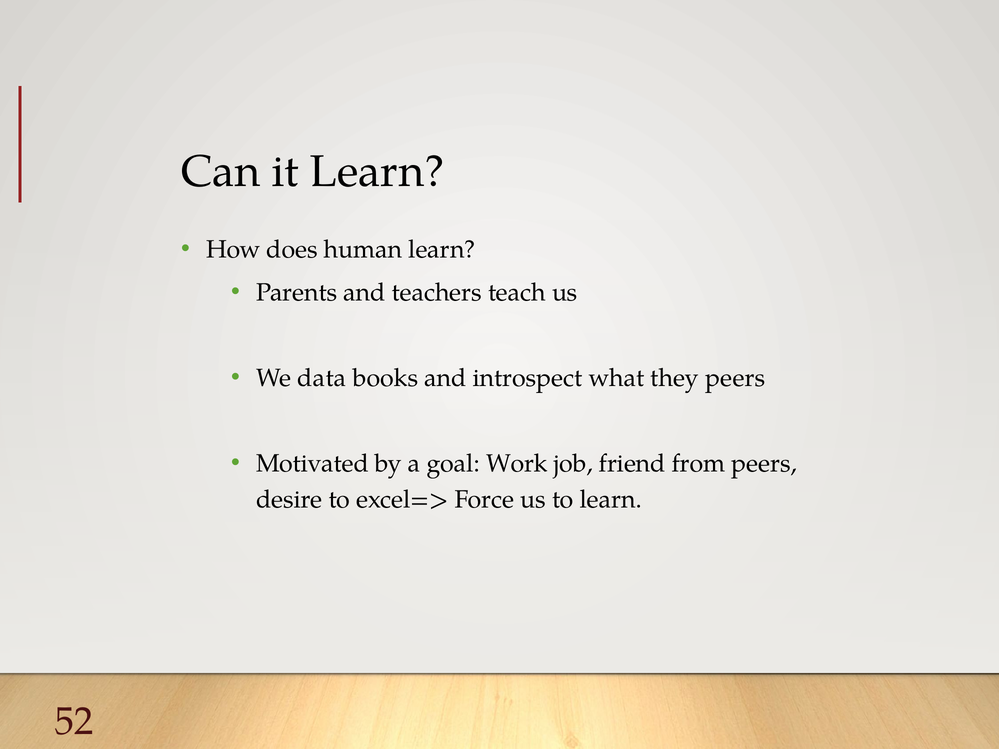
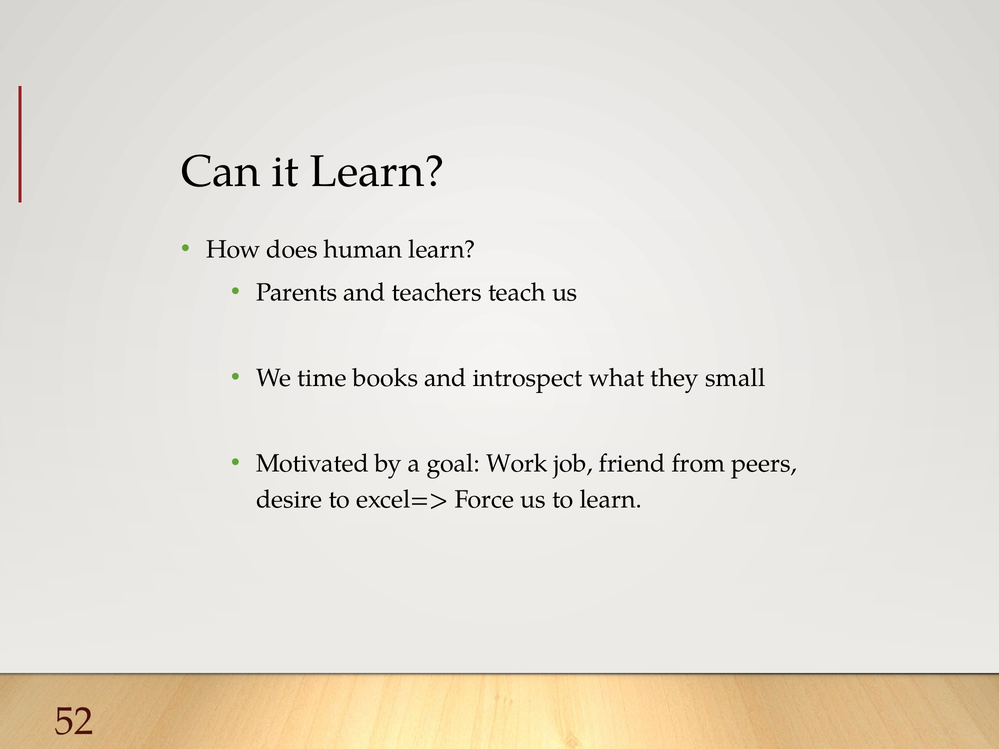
data: data -> time
they peers: peers -> small
